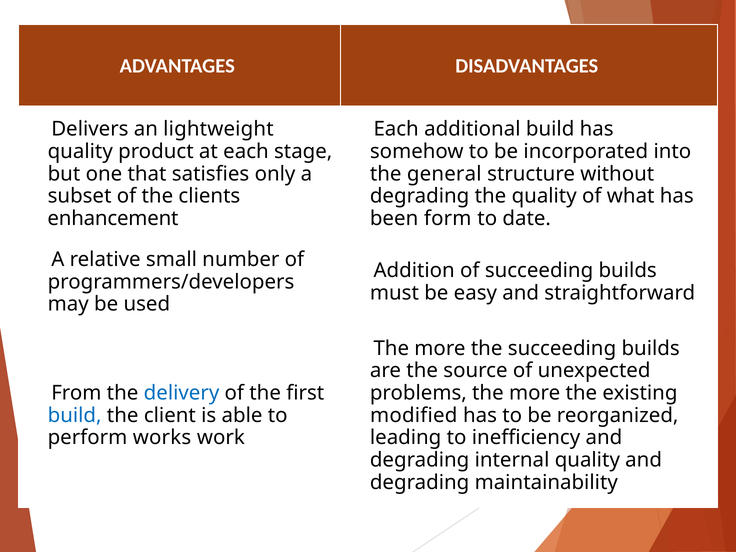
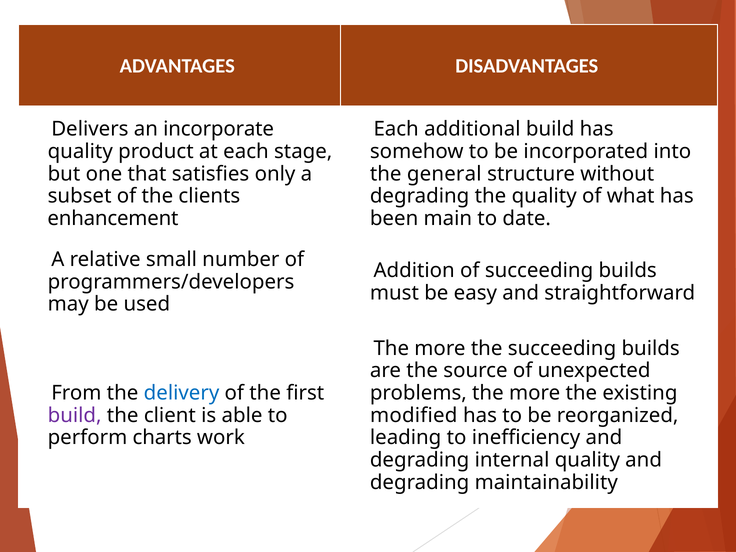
lightweight: lightweight -> incorporate
form: form -> main
build at (75, 415) colour: blue -> purple
works: works -> charts
